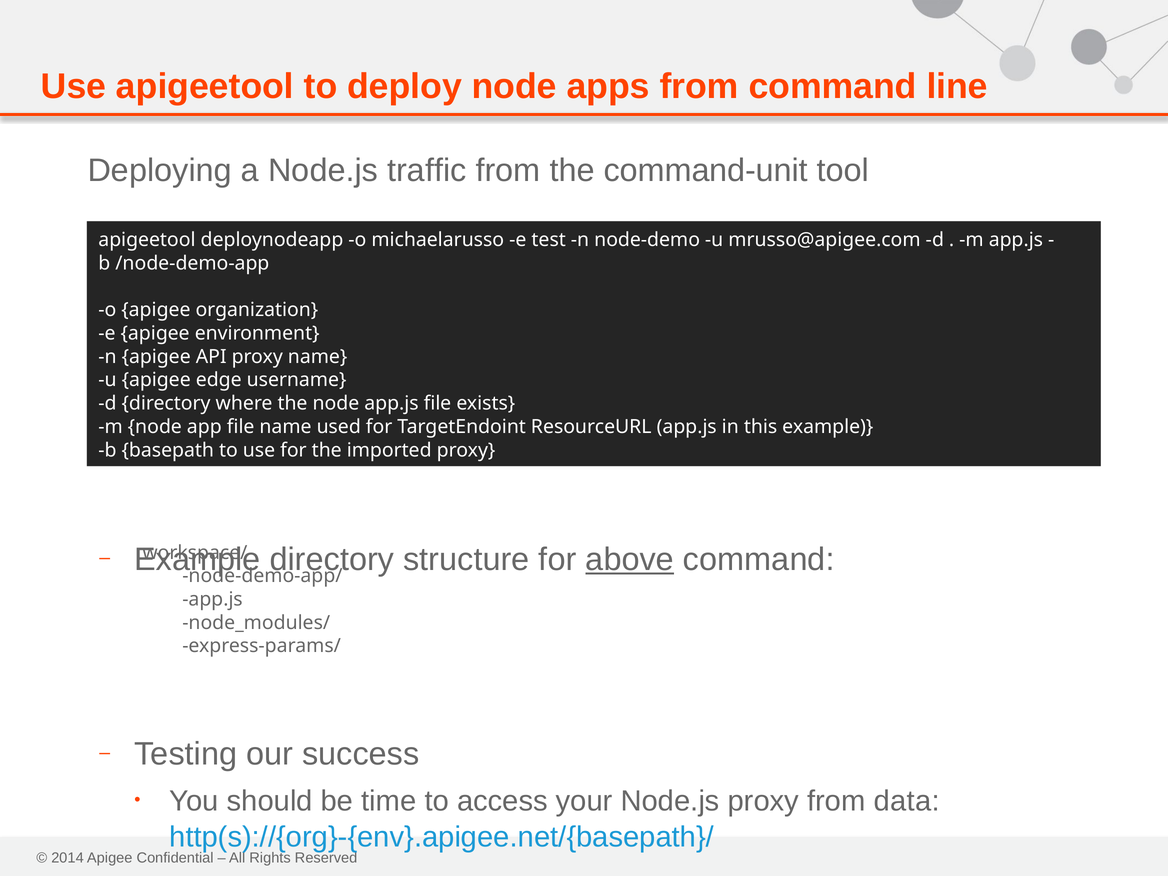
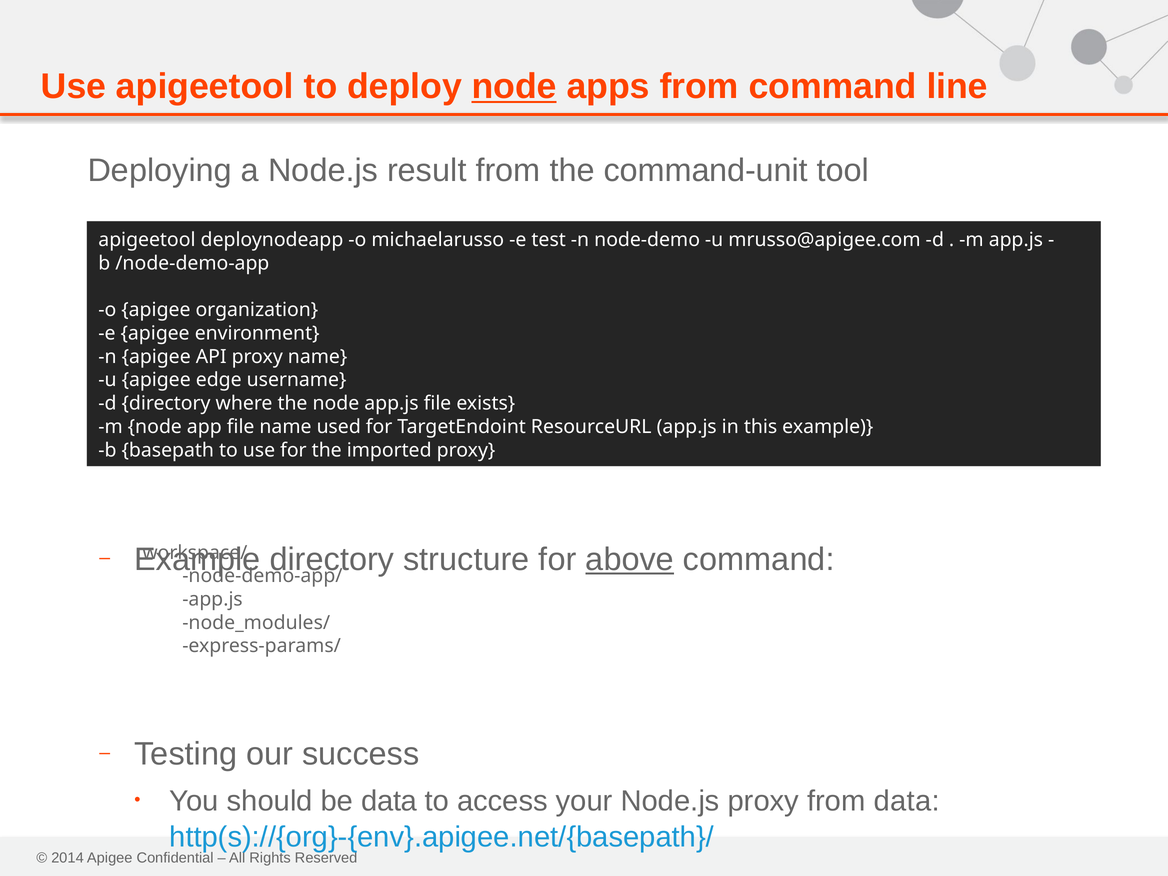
node at (514, 87) underline: none -> present
traffic: traffic -> result
be time: time -> data
